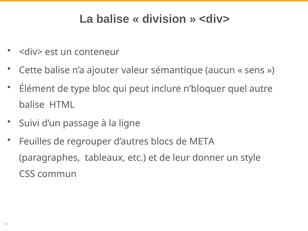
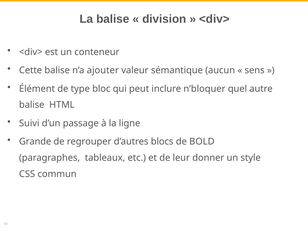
Feuilles: Feuilles -> Grande
META: META -> BOLD
